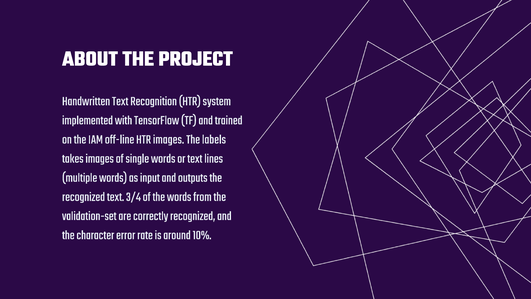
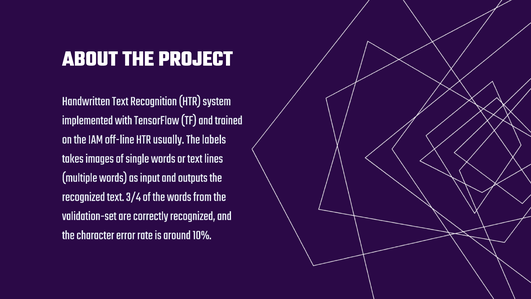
HTR images: images -> usually
